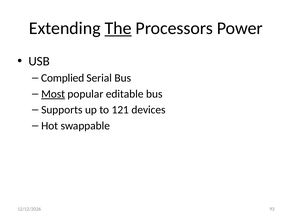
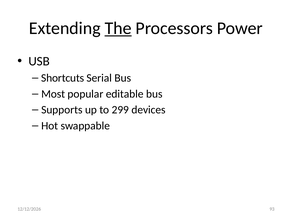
Complied: Complied -> Shortcuts
Most underline: present -> none
121: 121 -> 299
